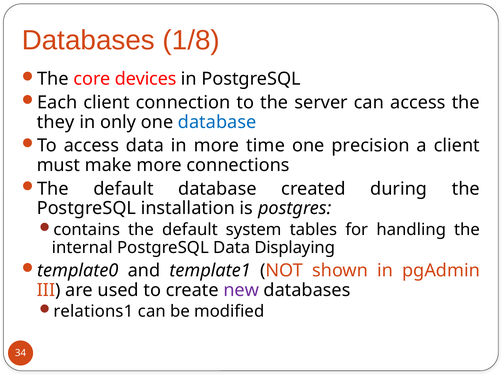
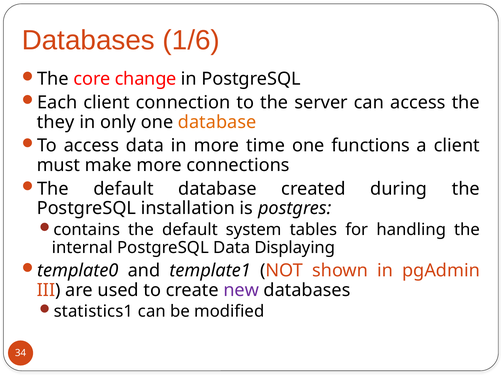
1/8: 1/8 -> 1/6
devices: devices -> change
database at (217, 122) colour: blue -> orange
precision: precision -> functions
relations1: relations1 -> statistics1
